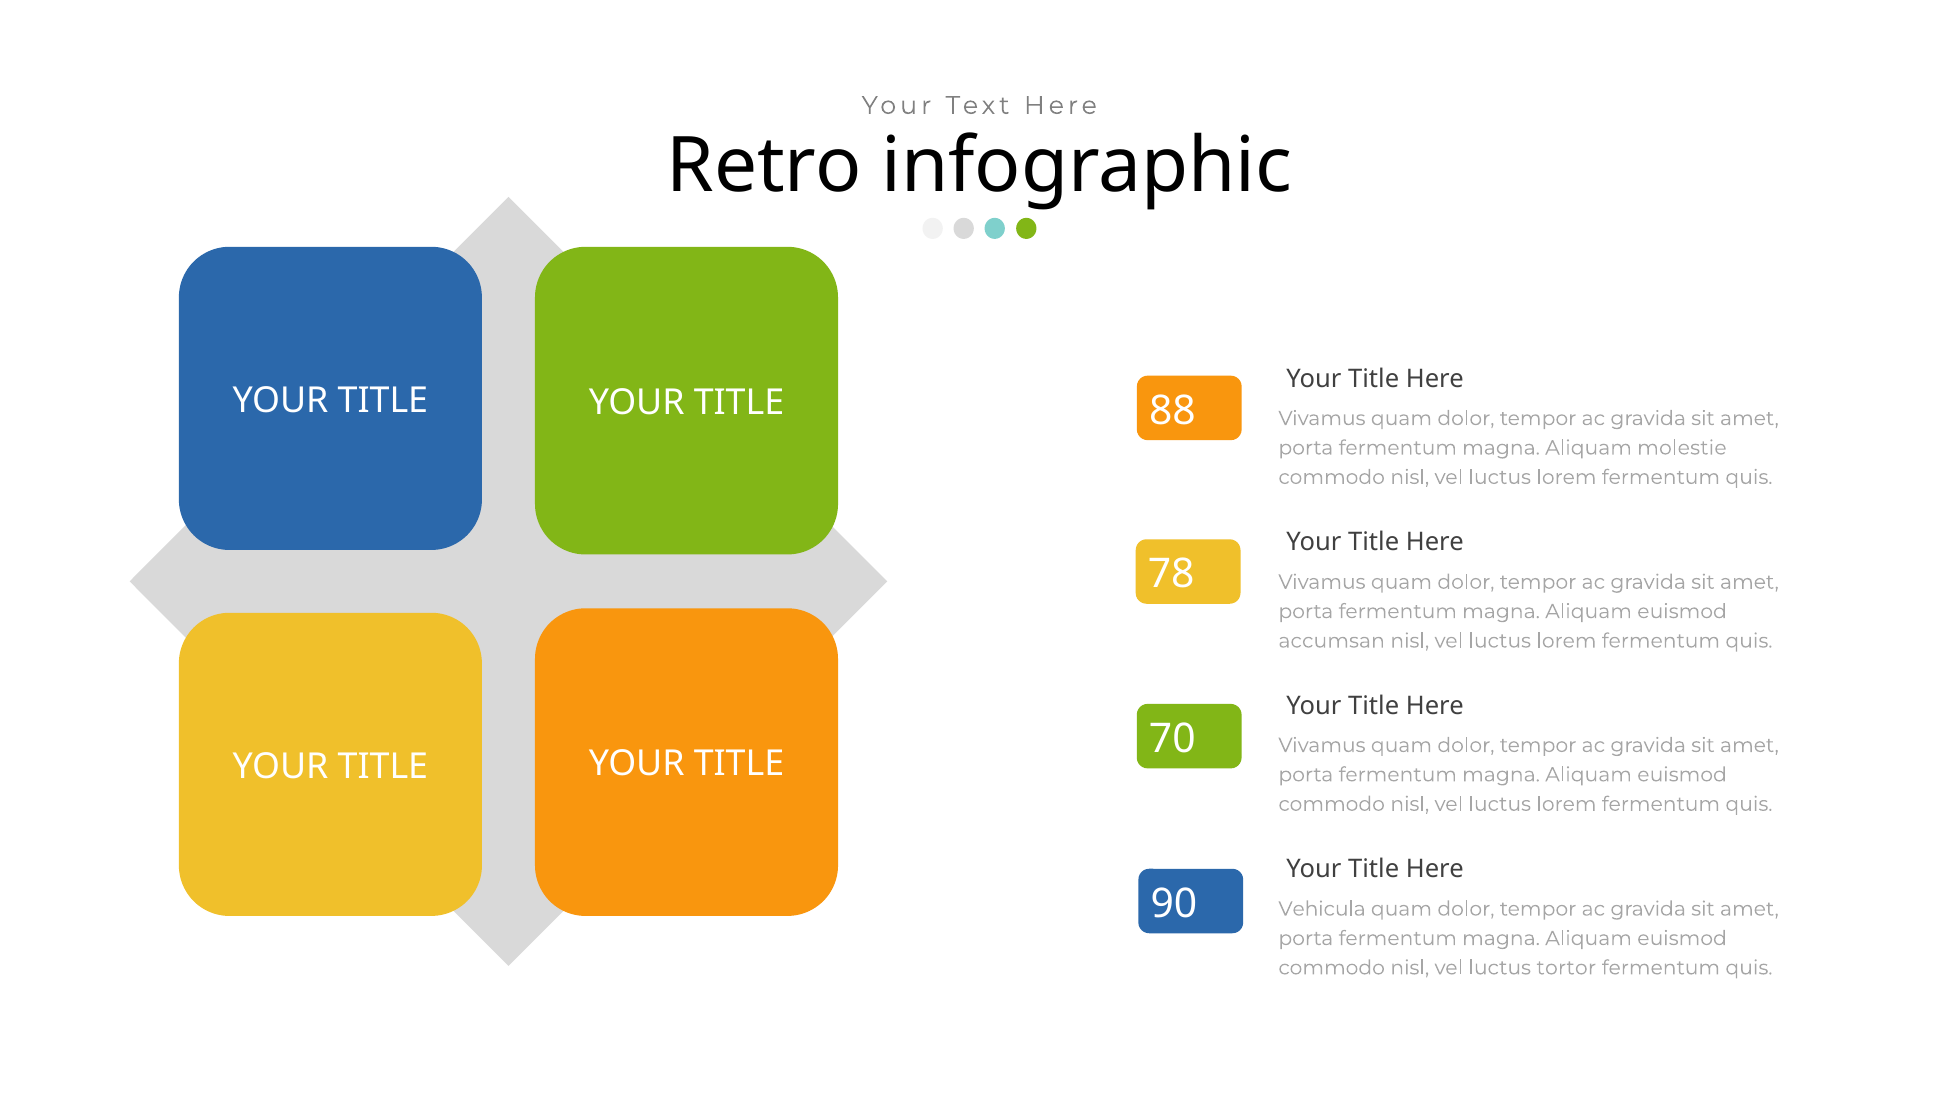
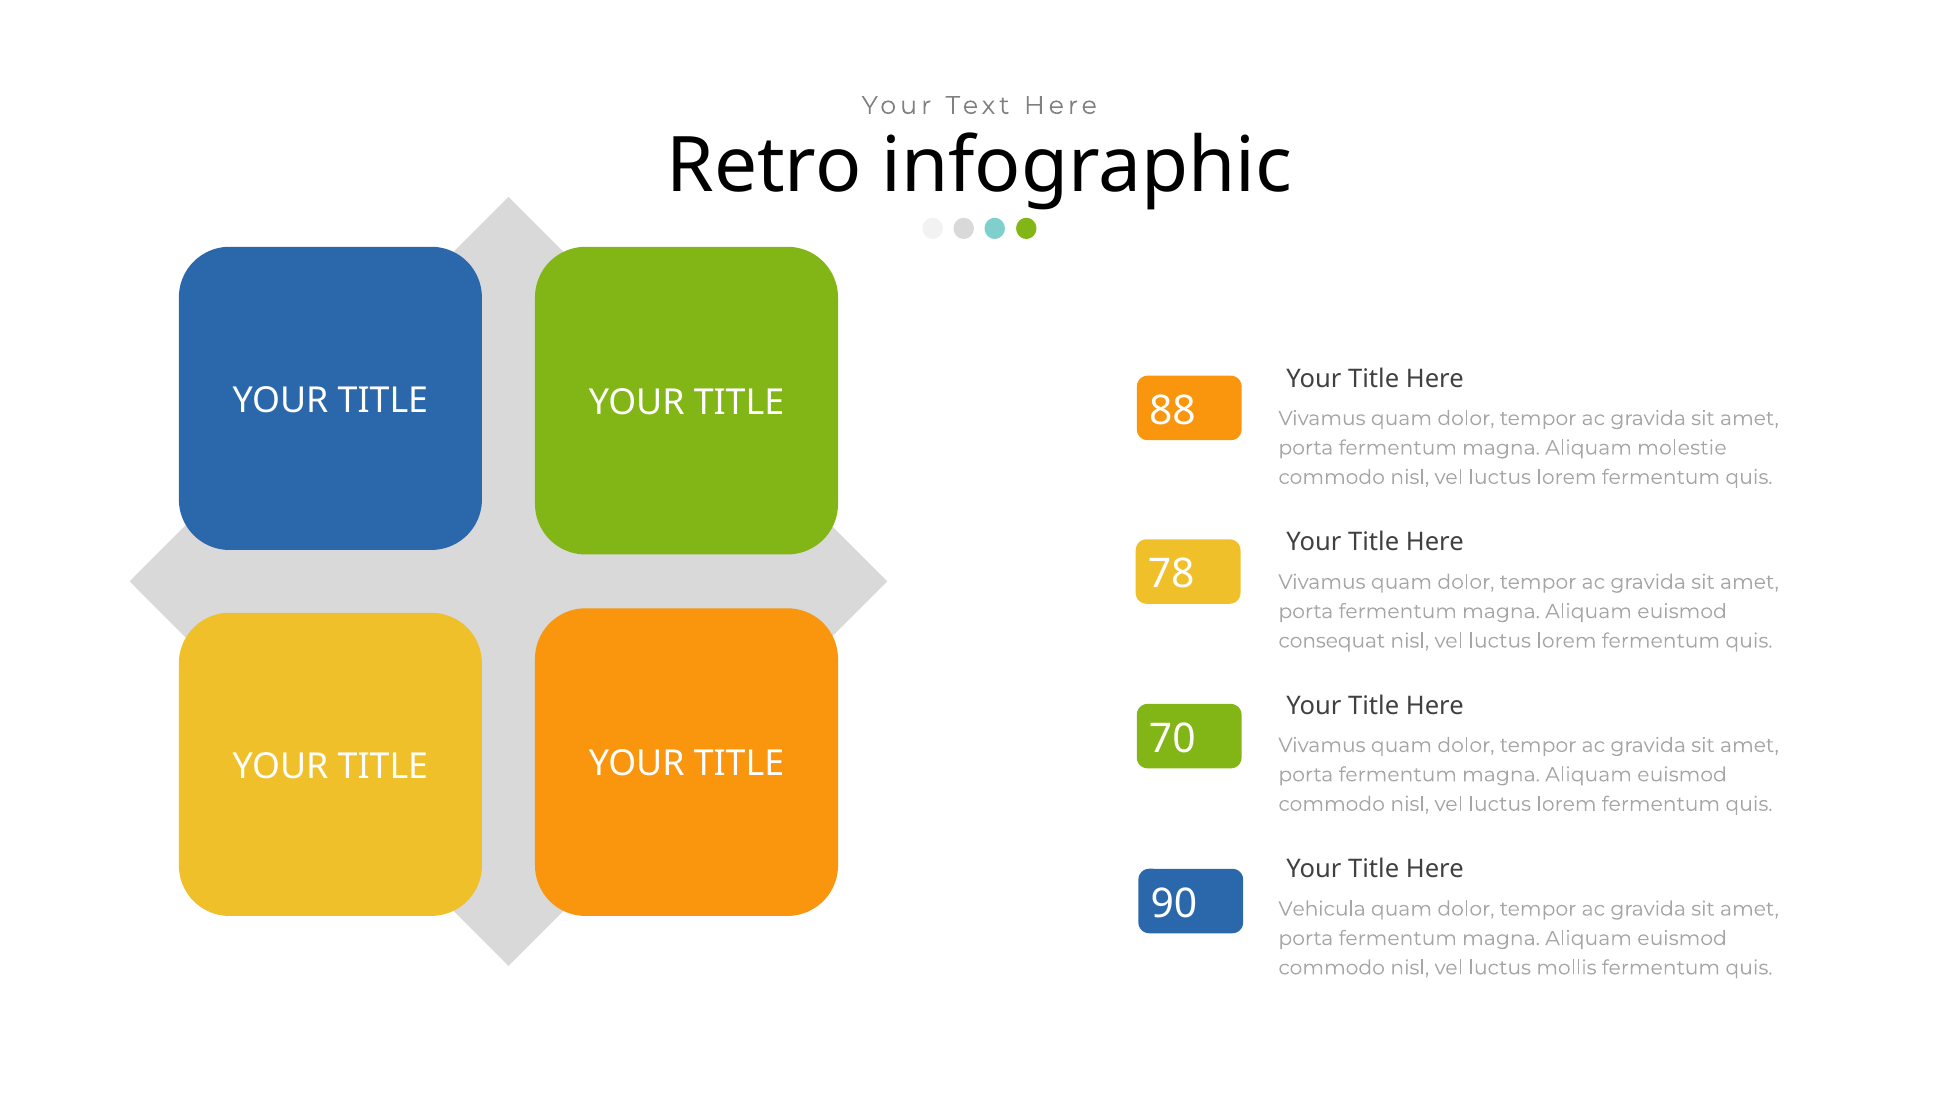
accumsan: accumsan -> consequat
tortor: tortor -> mollis
